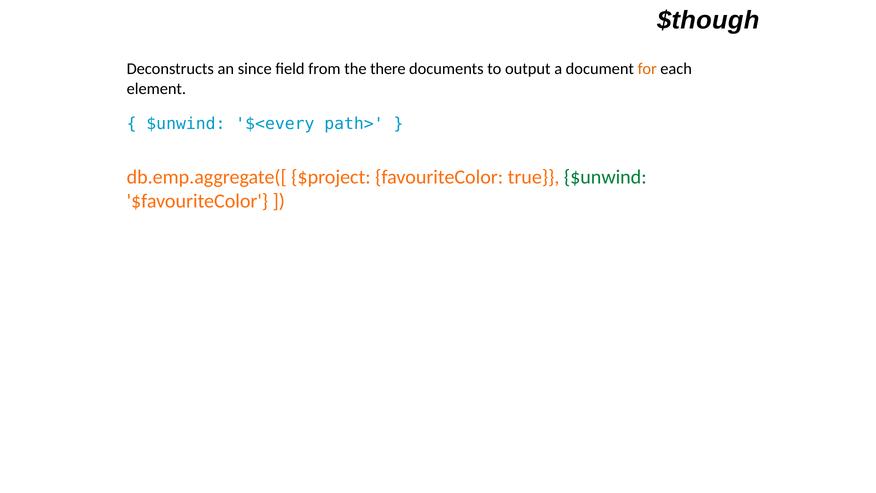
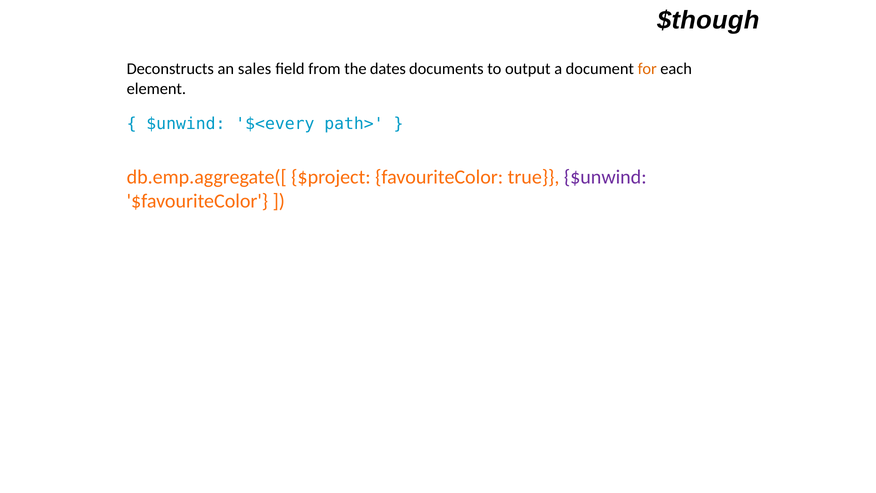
since: since -> sales
there: there -> dates
$unwind at (605, 177) colour: green -> purple
